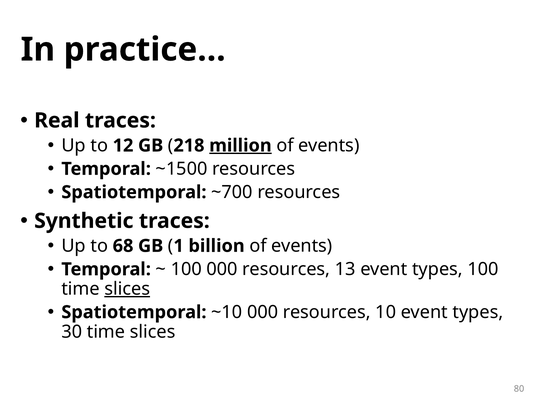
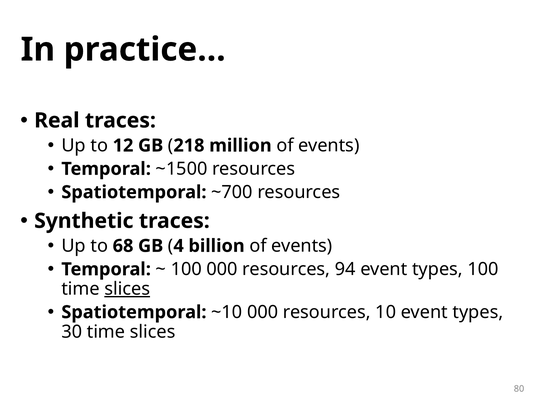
million underline: present -> none
1: 1 -> 4
13: 13 -> 94
